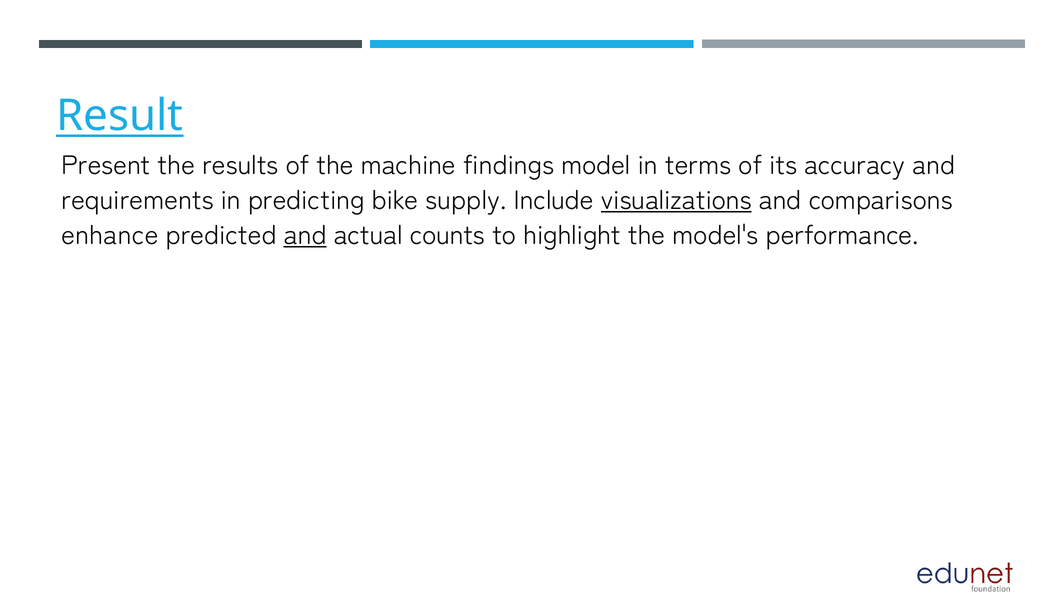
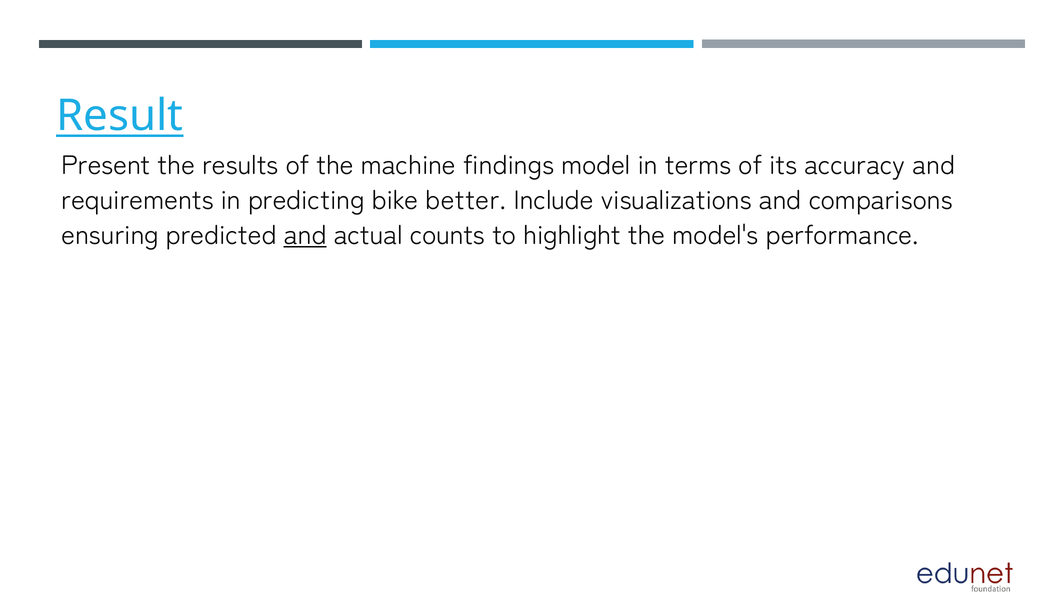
supply: supply -> better
visualizations underline: present -> none
enhance: enhance -> ensuring
